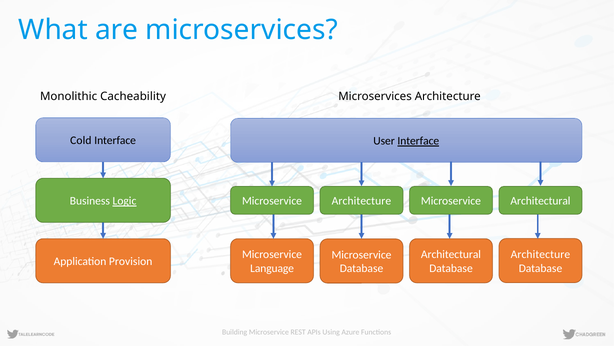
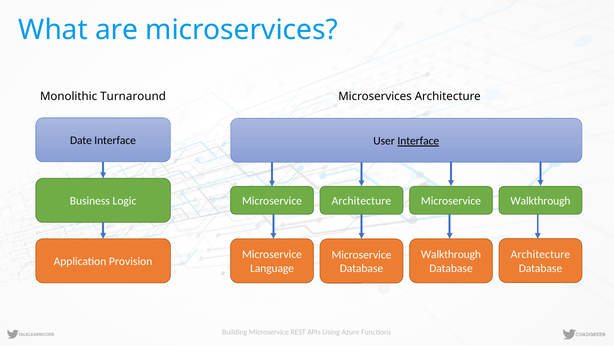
Cacheability: Cacheability -> Turnaround
Cold: Cold -> Date
Logic underline: present -> none
Microservice Architectural: Architectural -> Walkthrough
Architectural at (451, 254): Architectural -> Walkthrough
